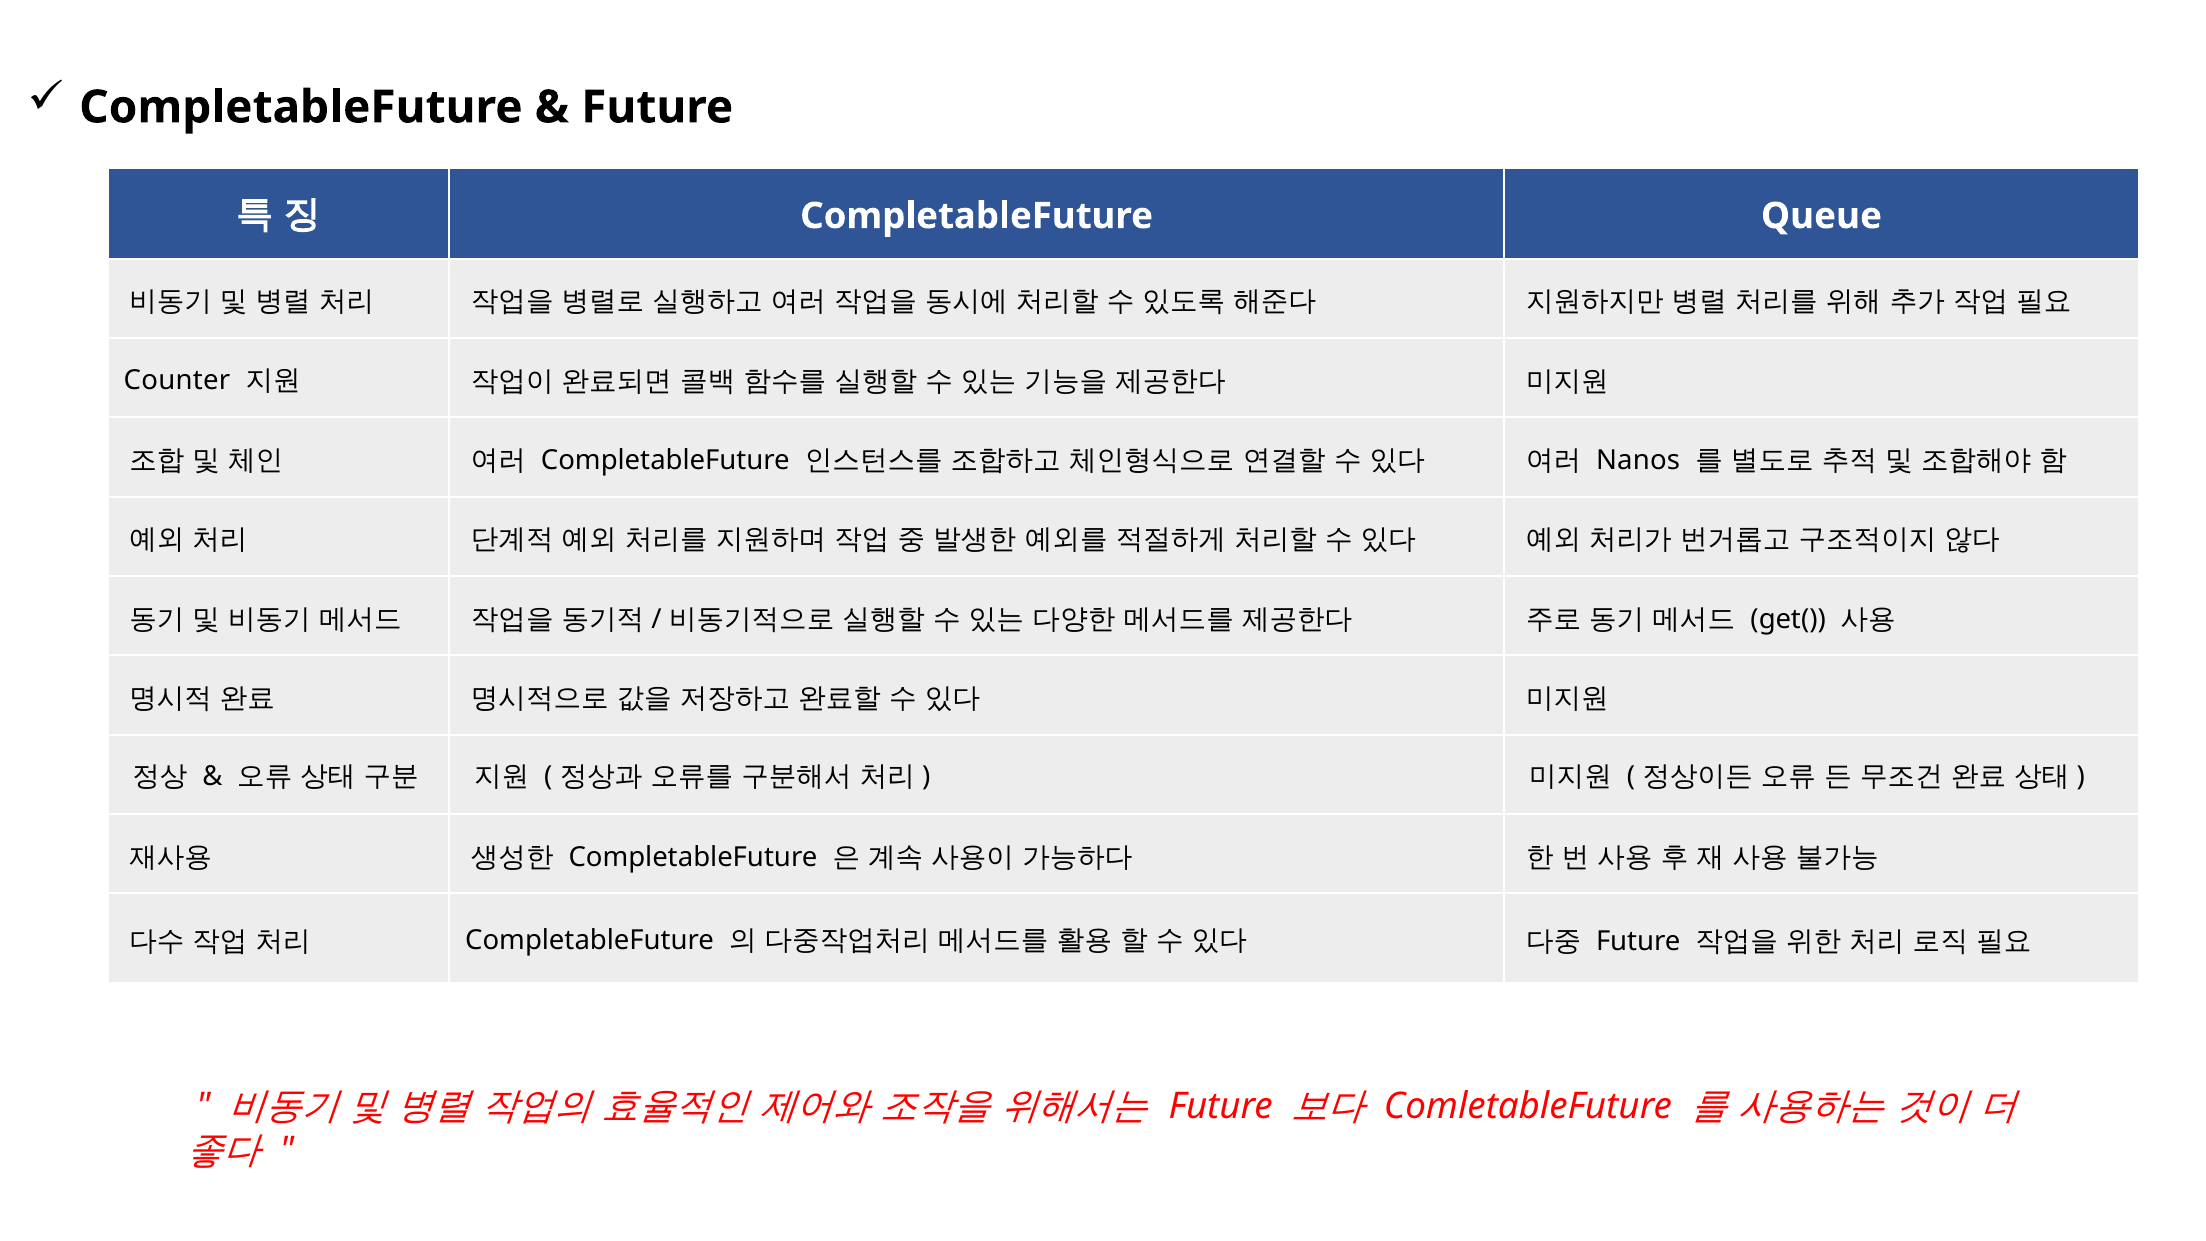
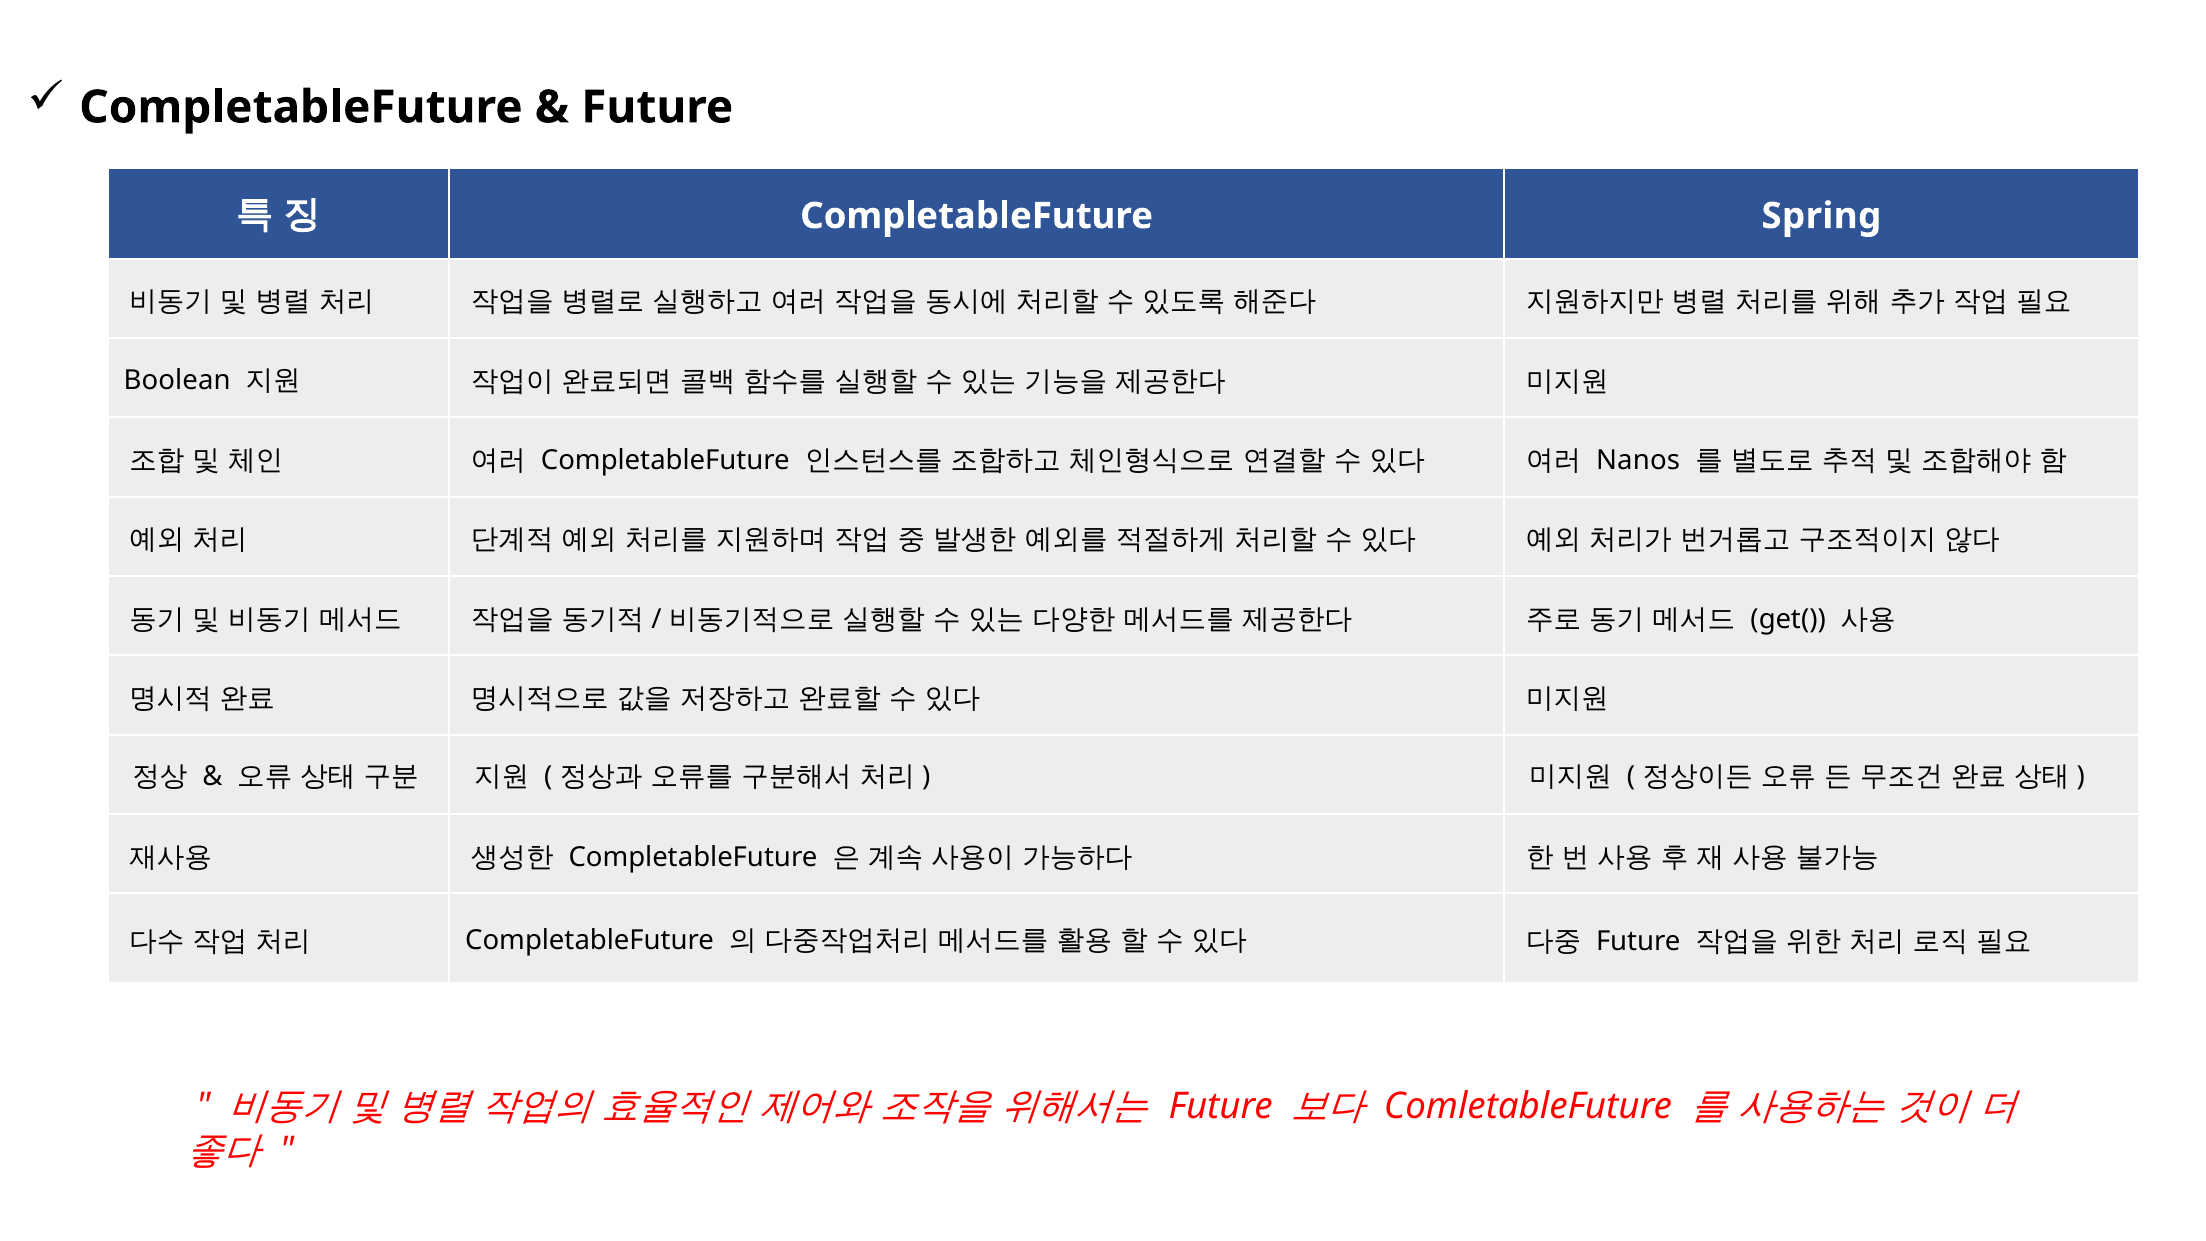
Queue: Queue -> Spring
Counter: Counter -> Boolean
